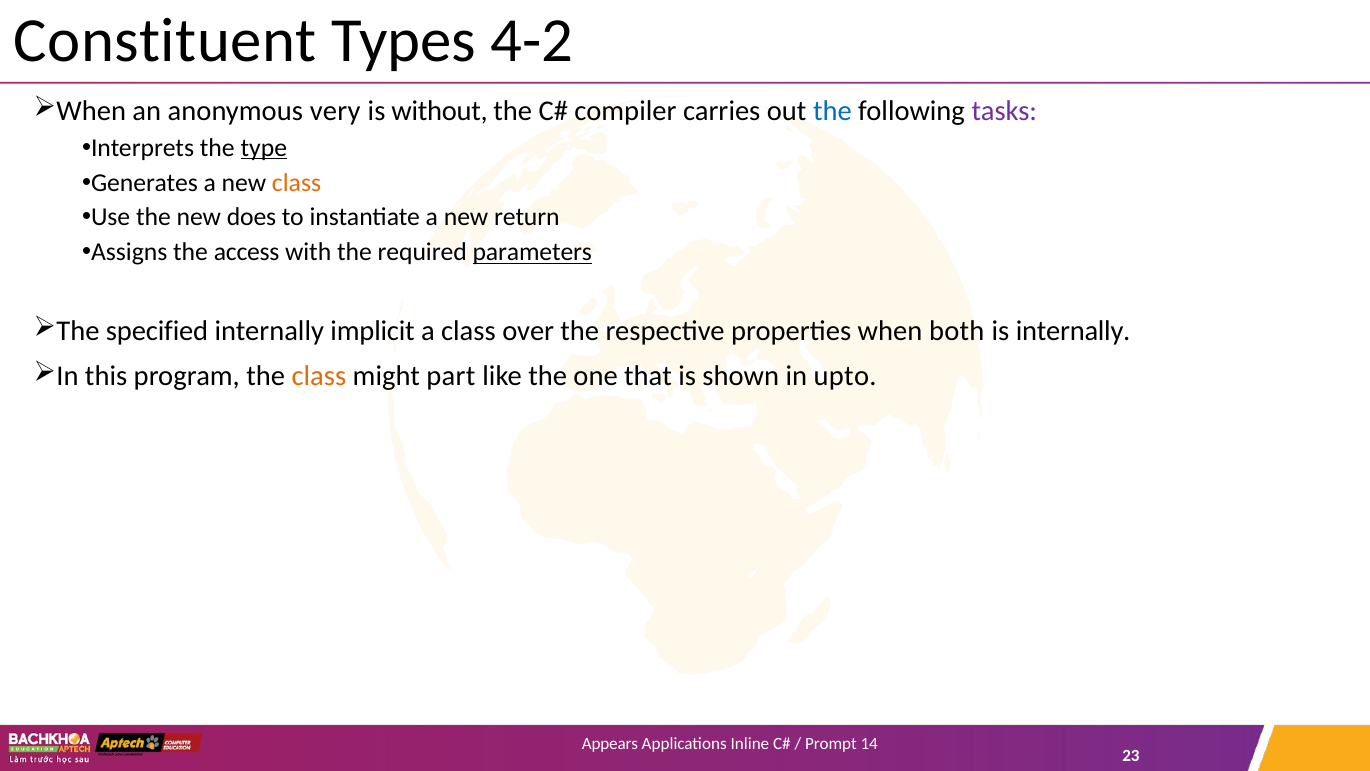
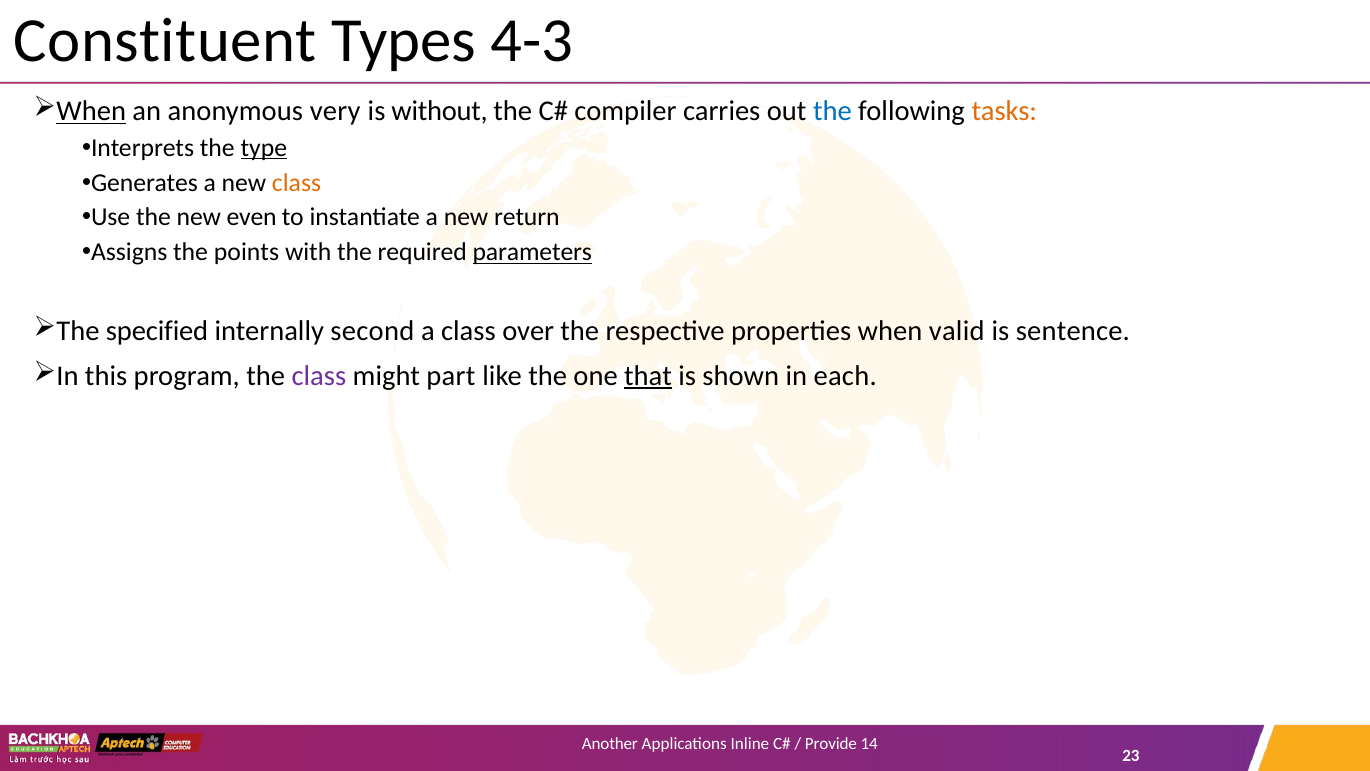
4-2: 4-2 -> 4-3
When at (91, 111) underline: none -> present
tasks colour: purple -> orange
does: does -> even
access: access -> points
implicit: implicit -> second
both: both -> valid
is internally: internally -> sentence
class at (319, 376) colour: orange -> purple
that underline: none -> present
upto: upto -> each
Appears: Appears -> Another
Prompt: Prompt -> Provide
